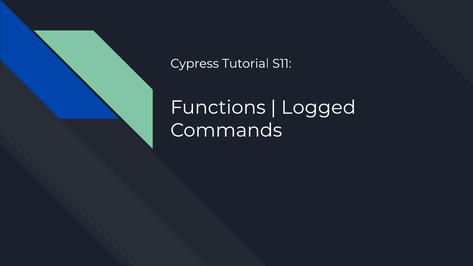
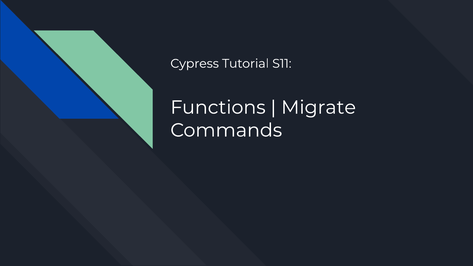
Logged: Logged -> Migrate
